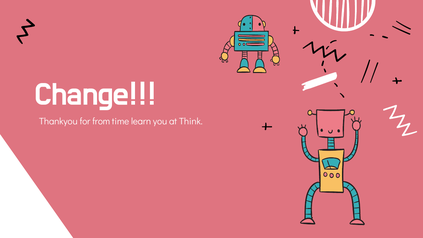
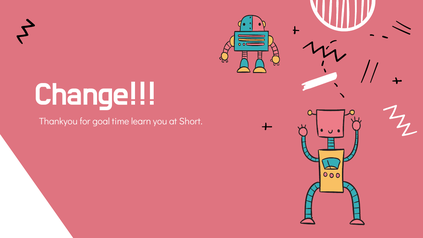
from: from -> goal
Think: Think -> Short
